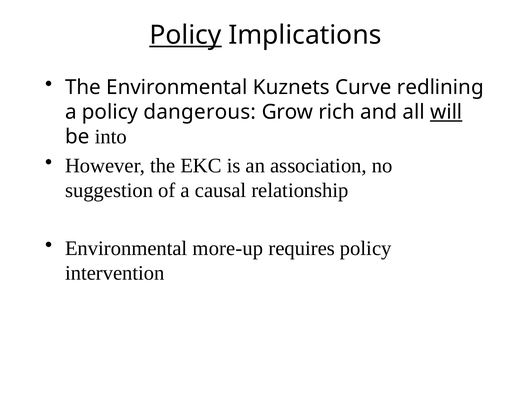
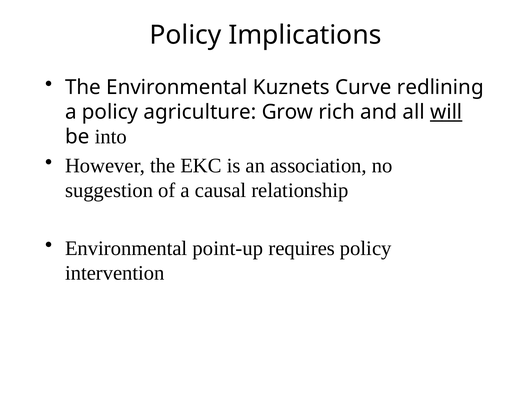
Policy at (185, 35) underline: present -> none
dangerous: dangerous -> agriculture
more-up: more-up -> point-up
